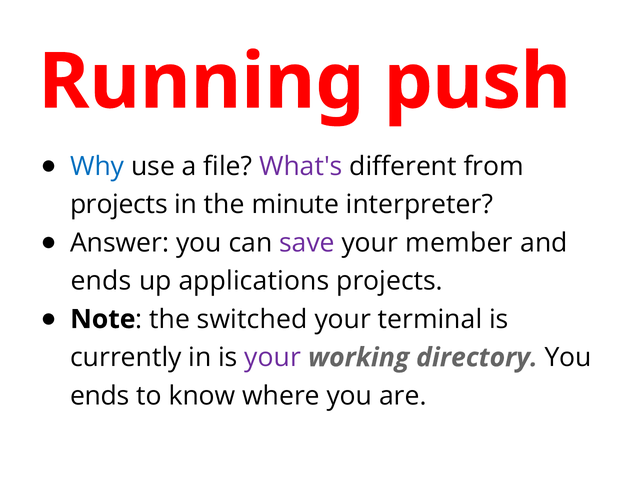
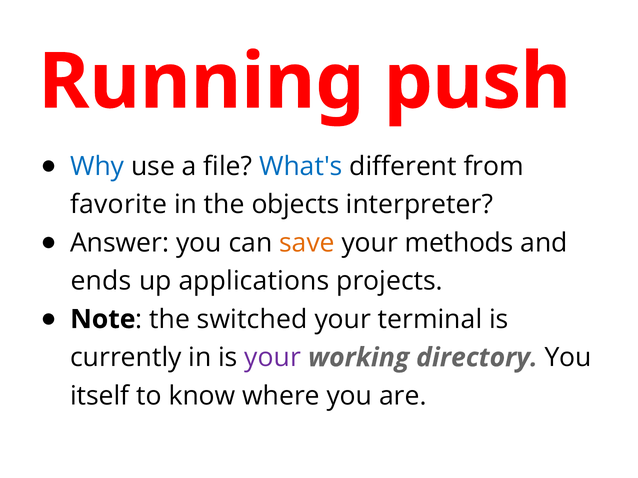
What's colour: purple -> blue
projects at (119, 205): projects -> favorite
minute: minute -> objects
save colour: purple -> orange
member: member -> methods
ends at (100, 396): ends -> itself
